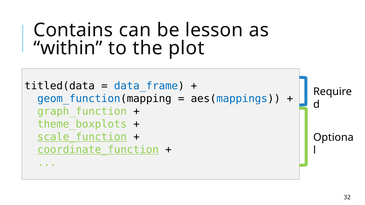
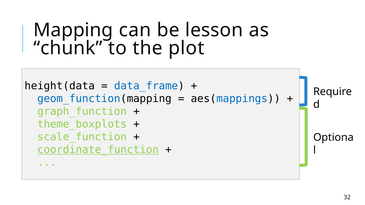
Contains: Contains -> Mapping
within: within -> chunk
titled(data: titled(data -> height(data
scale_function underline: present -> none
